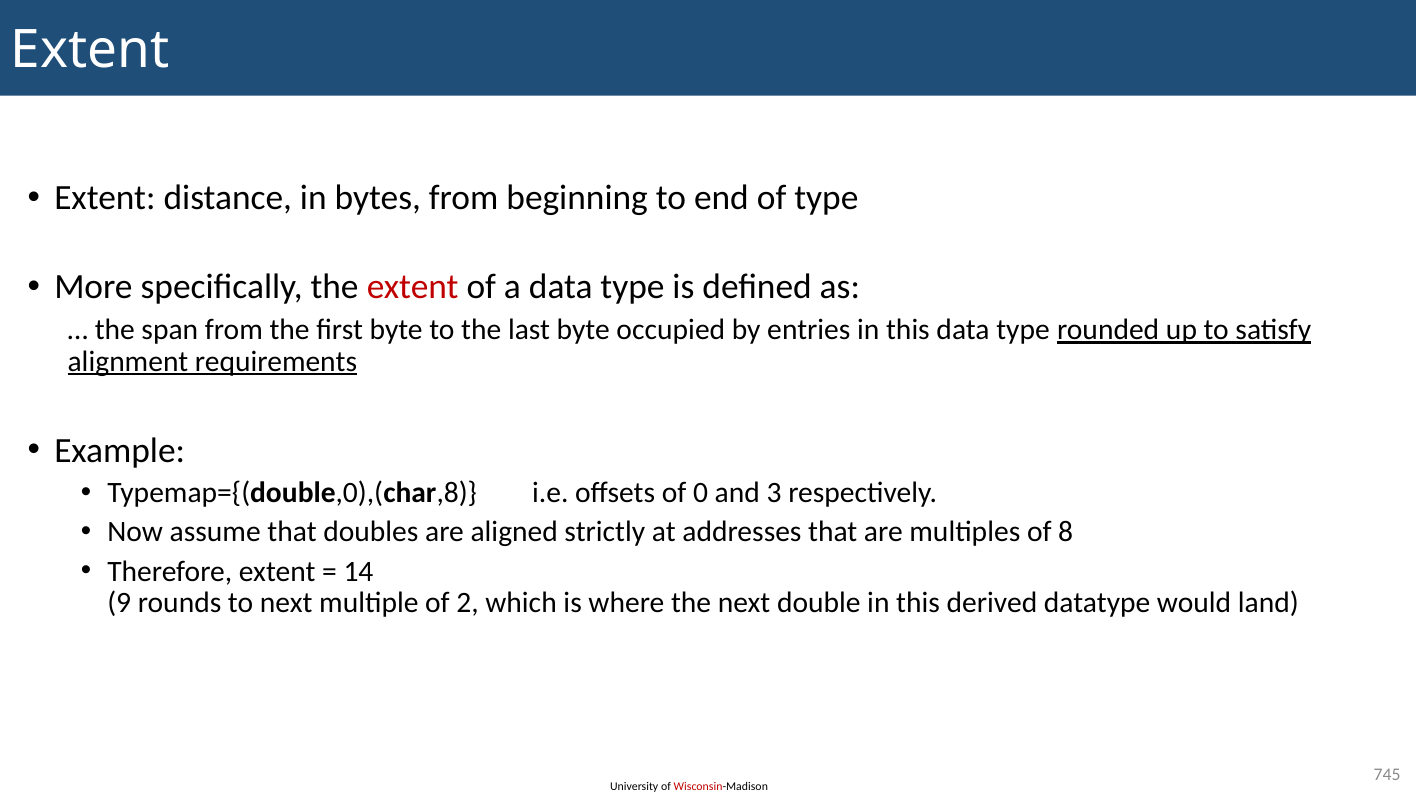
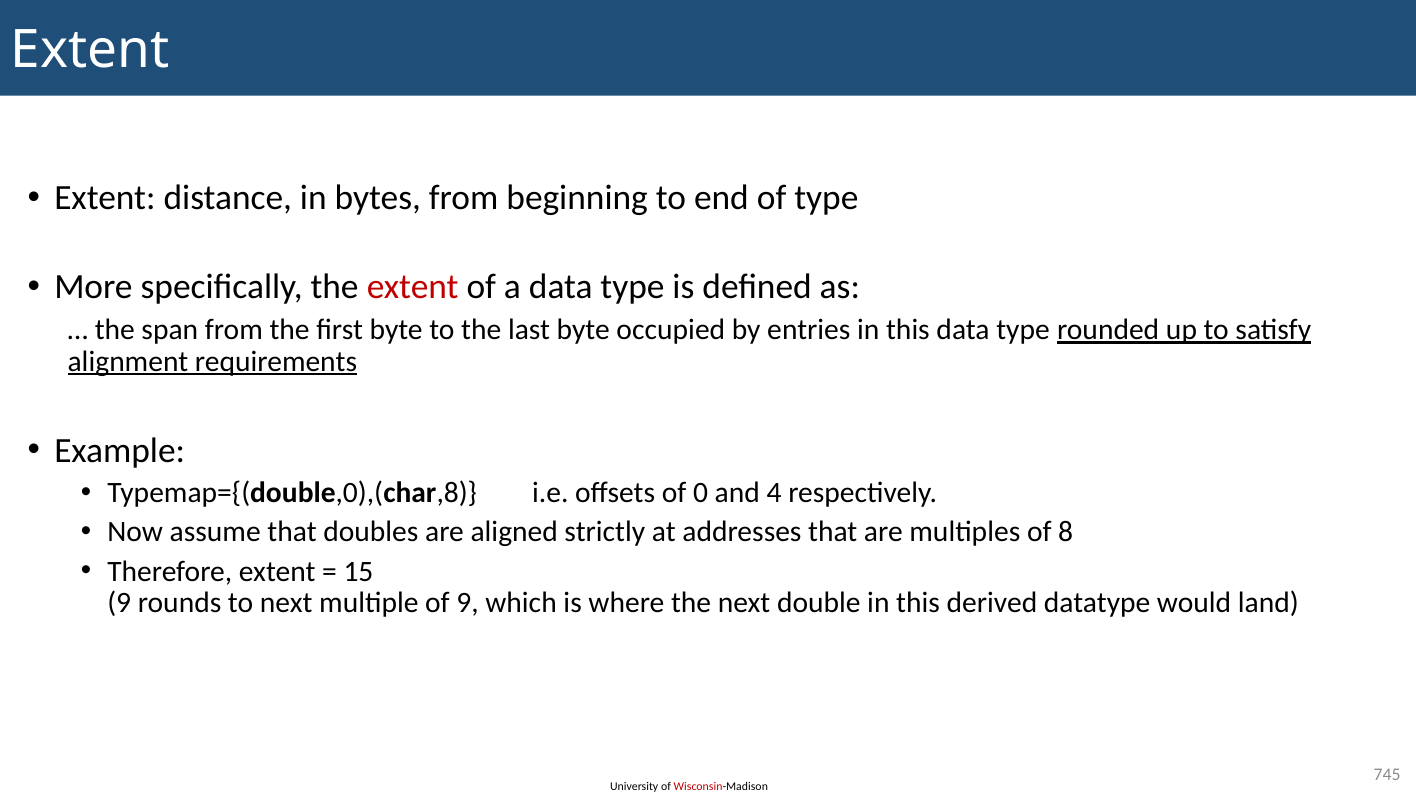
3: 3 -> 4
14: 14 -> 15
of 2: 2 -> 9
